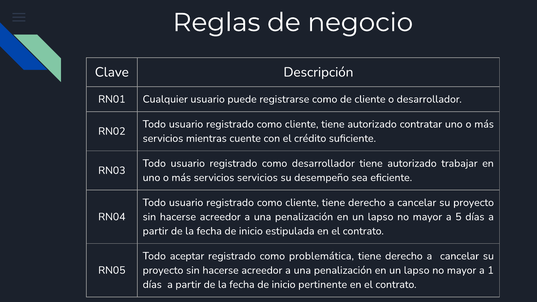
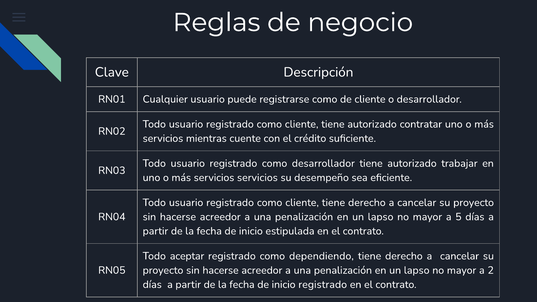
problemática: problemática -> dependiendo
1: 1 -> 2
inicio pertinente: pertinente -> registrado
